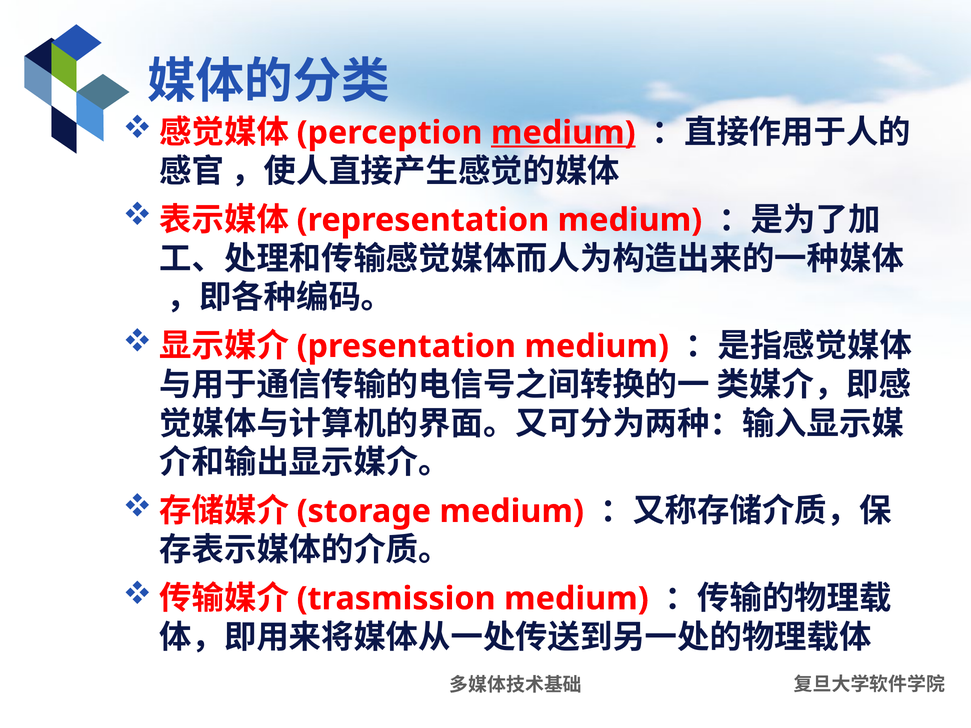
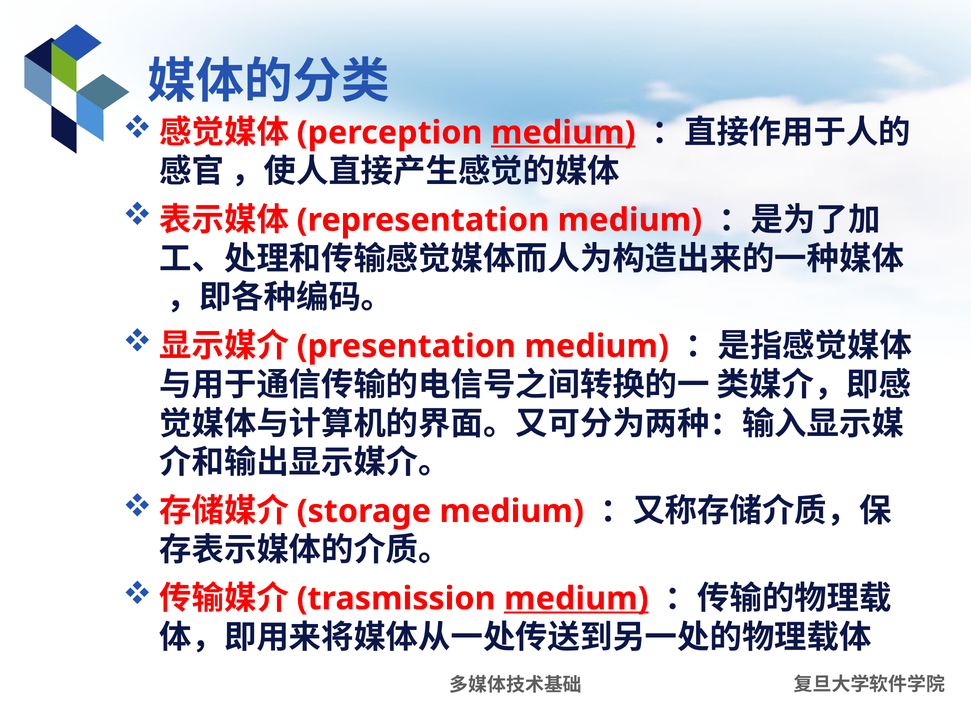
medium at (576, 599) underline: none -> present
